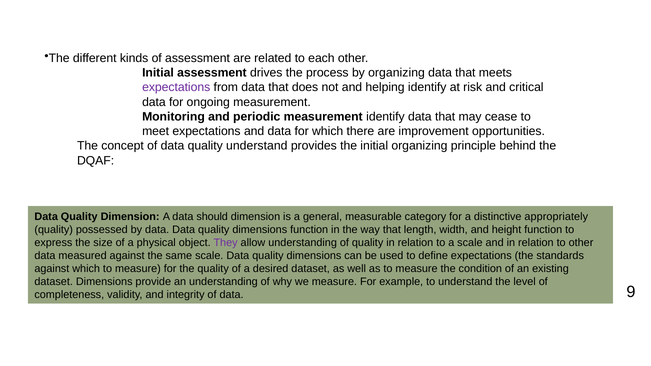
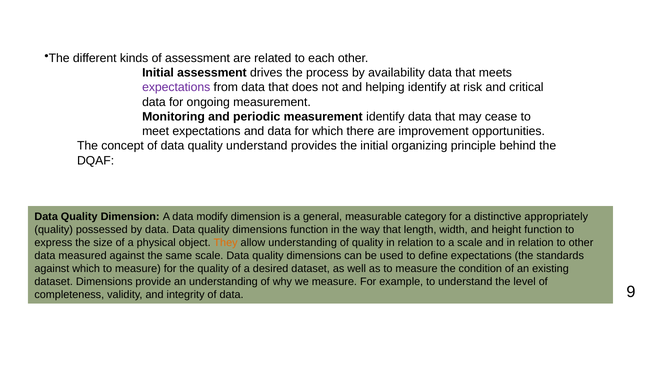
by organizing: organizing -> availability
should: should -> modify
They colour: purple -> orange
